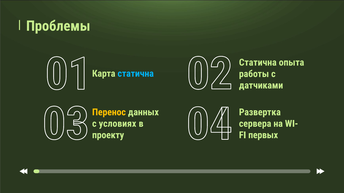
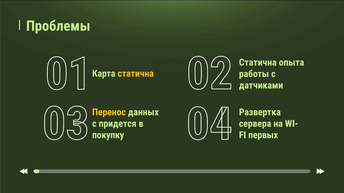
статична at (136, 74) colour: light blue -> yellow
условиях: условиях -> придется
проекту: проекту -> покупку
